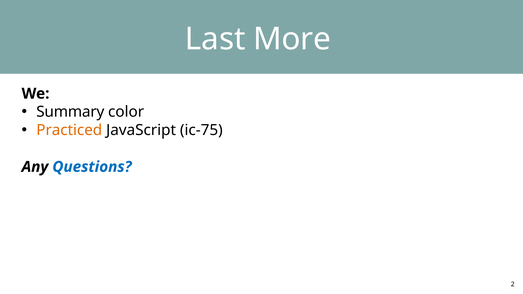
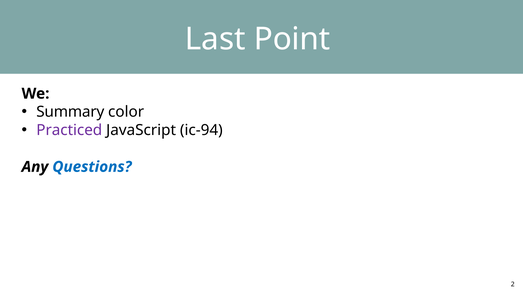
More: More -> Point
Practiced colour: orange -> purple
ic-75: ic-75 -> ic-94
